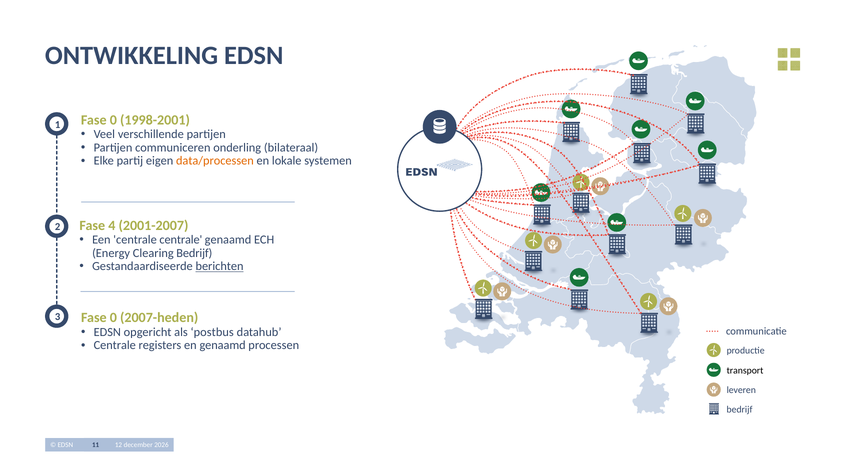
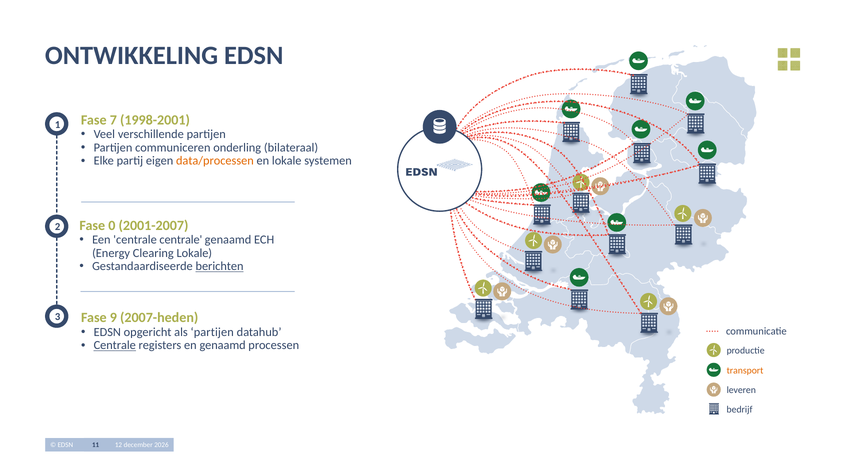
0 at (113, 120): 0 -> 7
4: 4 -> 0
Clearing Bedrijf: Bedrijf -> Lokale
0 at (113, 318): 0 -> 9
als postbus: postbus -> partijen
Centrale at (115, 346) underline: none -> present
transport colour: black -> orange
